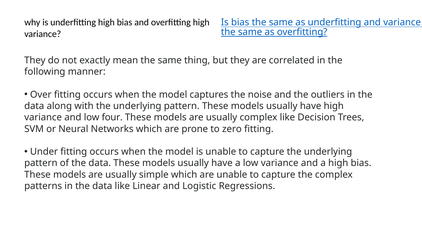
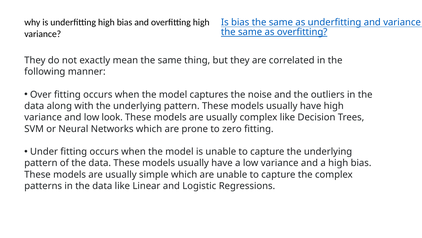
four: four -> look
